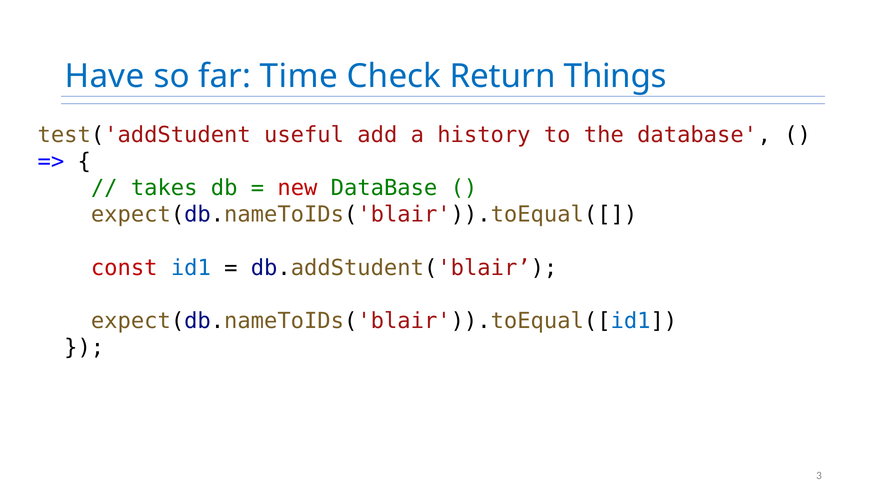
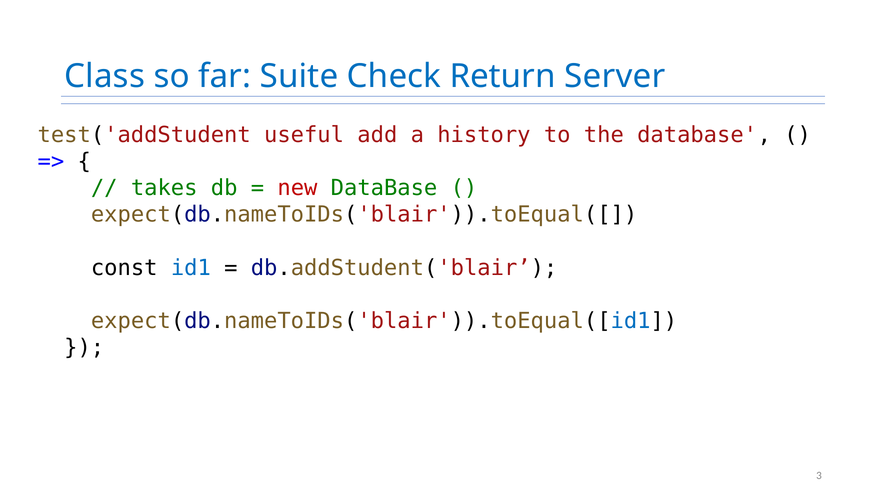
Have: Have -> Class
Time: Time -> Suite
Things: Things -> Server
const colour: red -> black
